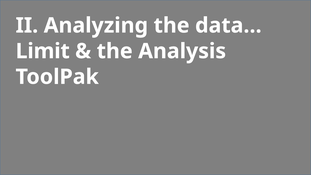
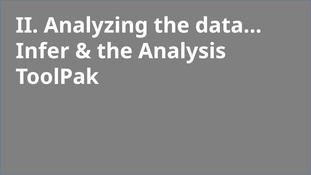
Limit: Limit -> Infer
